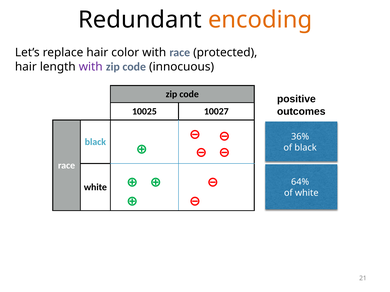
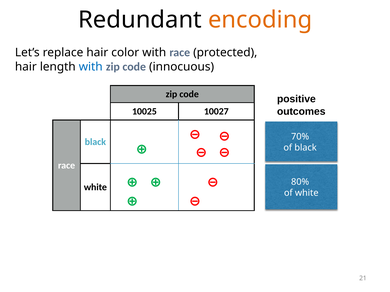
with at (91, 67) colour: purple -> blue
36%: 36% -> 70%
64%: 64% -> 80%
